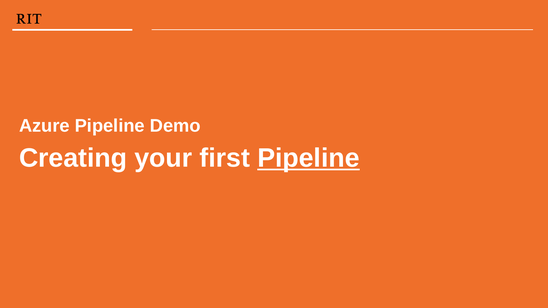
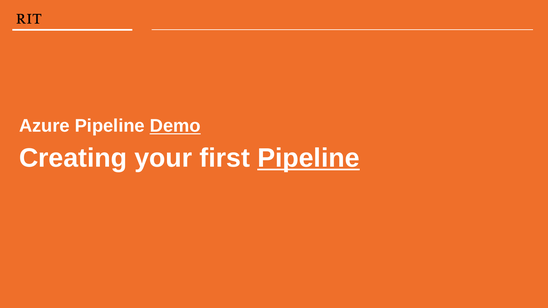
Demo underline: none -> present
